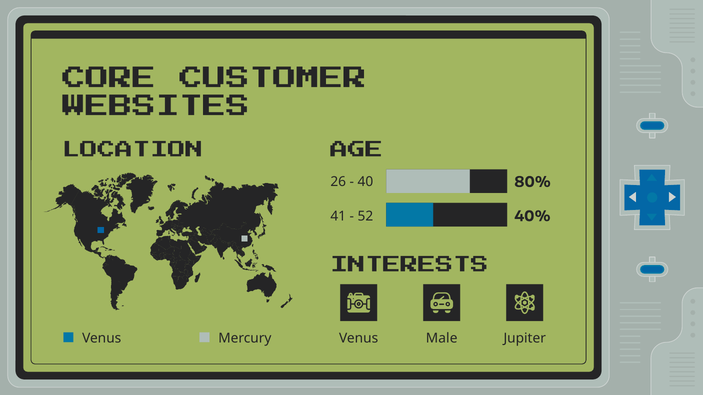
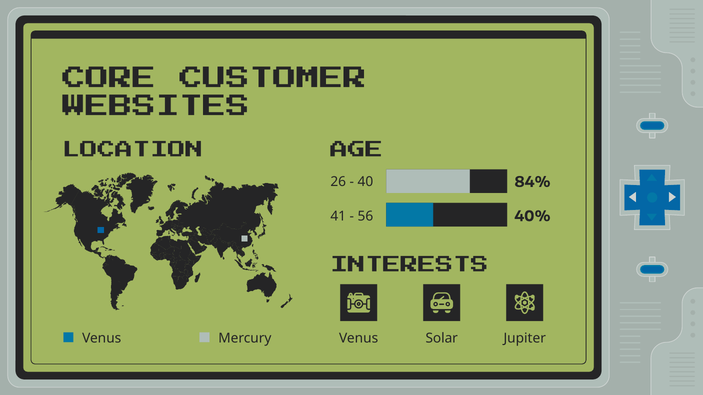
80%: 80% -> 84%
52: 52 -> 56
Male: Male -> Solar
